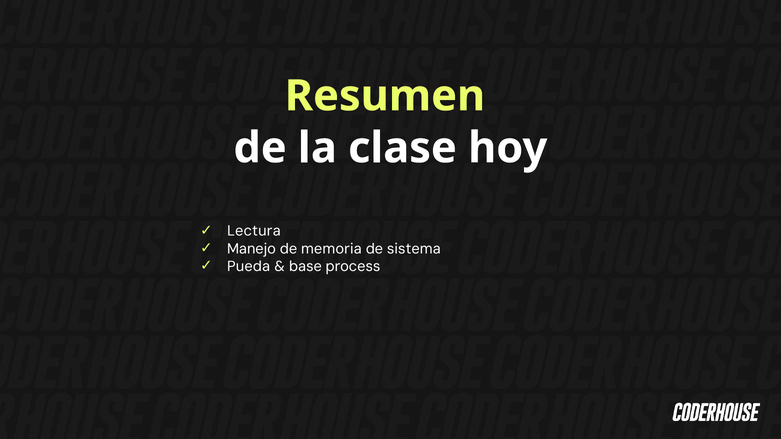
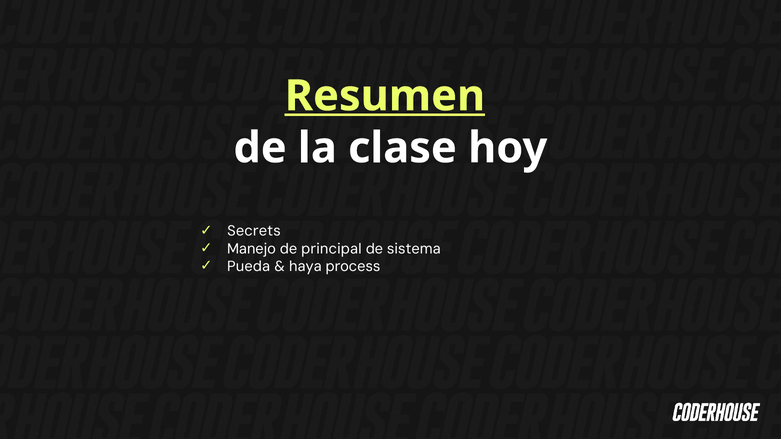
Resumen underline: none -> present
Lectura: Lectura -> Secrets
memoria: memoria -> principal
base: base -> haya
